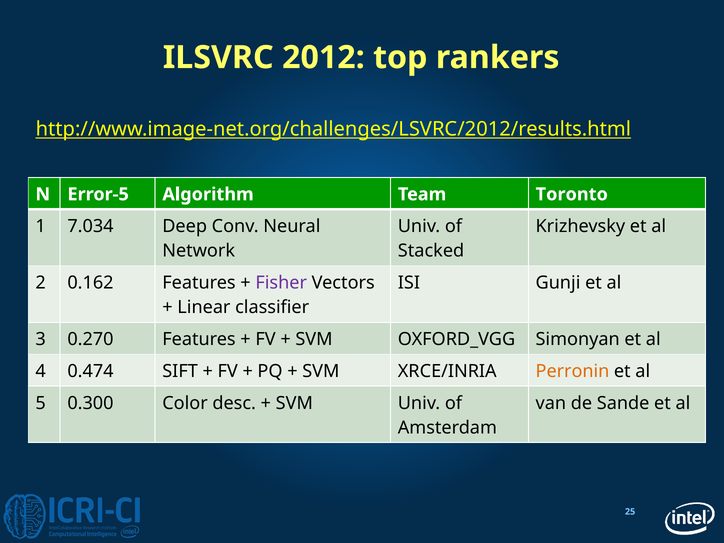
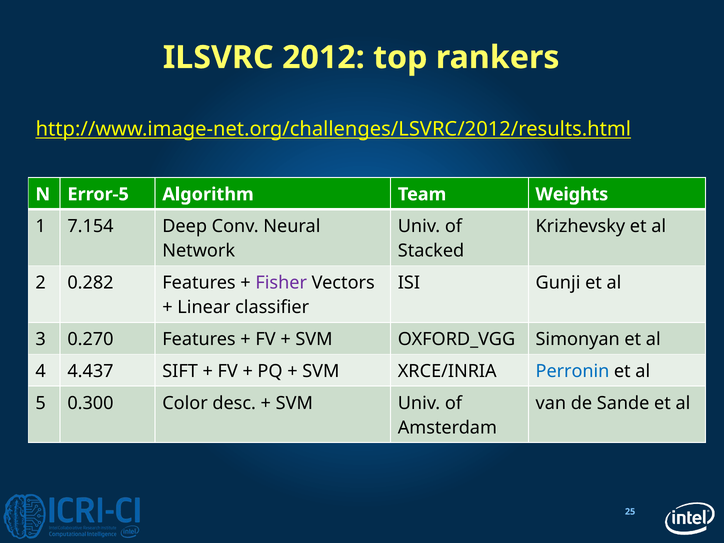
Toronto: Toronto -> Weights
7.034: 7.034 -> 7.154
0.162: 0.162 -> 0.282
0.474: 0.474 -> 4.437
Perronin colour: orange -> blue
